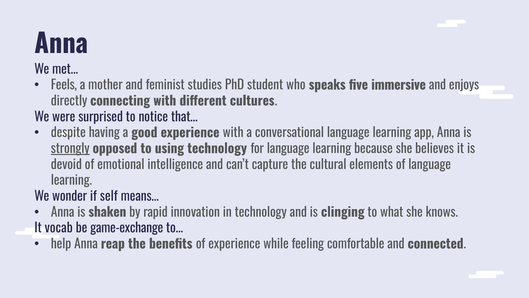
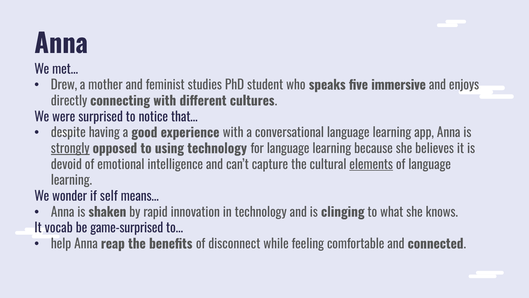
Feels: Feels -> Drew
elements underline: none -> present
game-exchange: game-exchange -> game-surprised
of experience: experience -> disconnect
